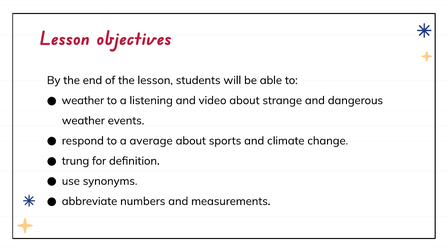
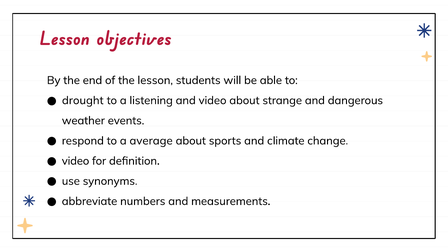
weather at (83, 100): weather -> drought
trung at (76, 161): trung -> video
